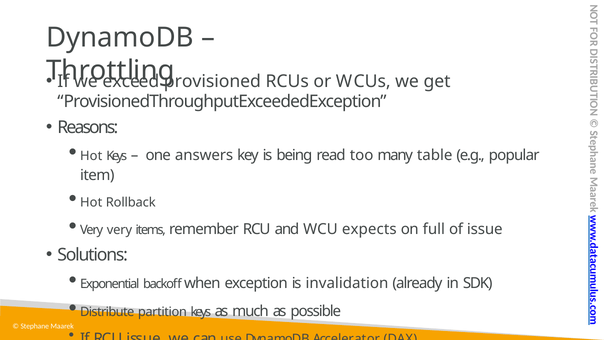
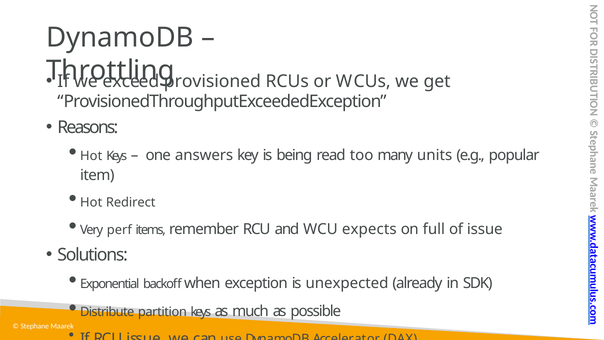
table: table -> units
Rollback: Rollback -> Redirect
Very very: very -> perf
invalidation: invalidation -> unexpected
